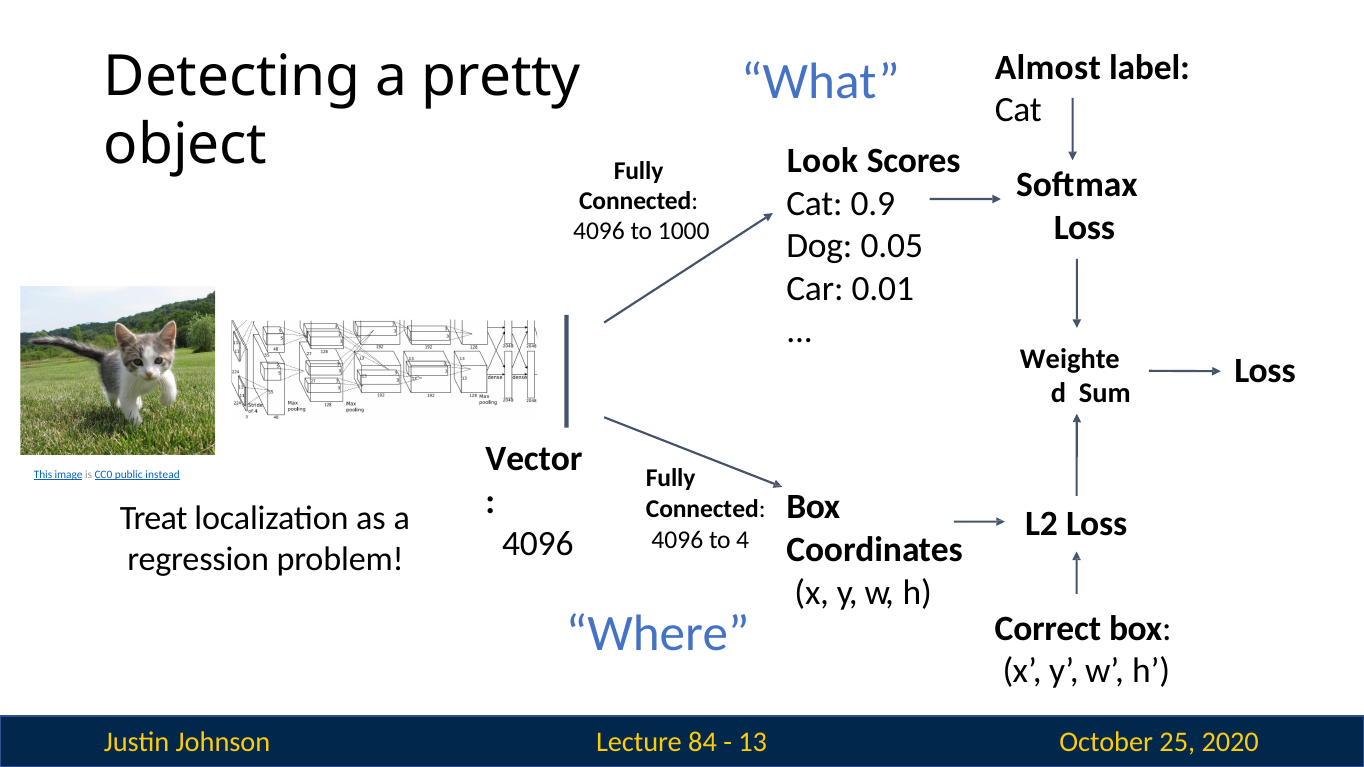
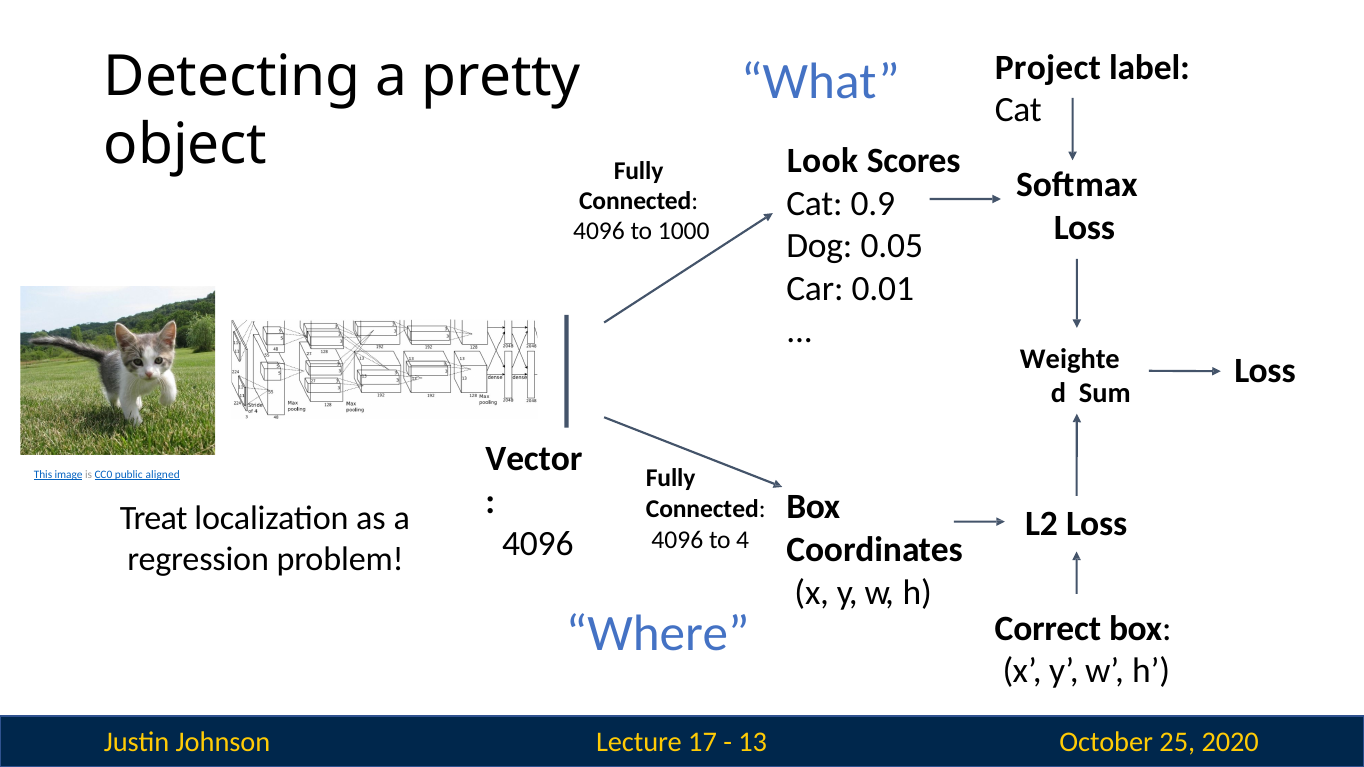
Almost: Almost -> Project
instead: instead -> aligned
84: 84 -> 17
